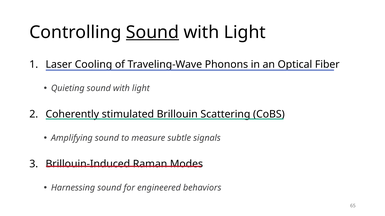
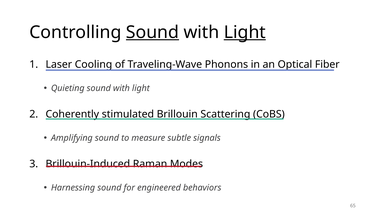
Light at (245, 32) underline: none -> present
